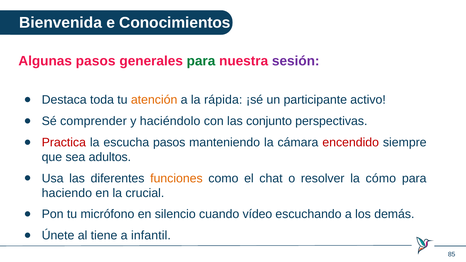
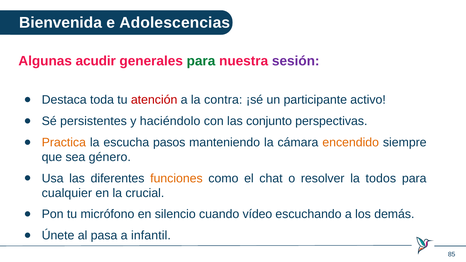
Conocimientos: Conocimientos -> Adolescencias
Algunas pasos: pasos -> acudir
atención colour: orange -> red
rápida: rápida -> contra
comprender: comprender -> persistentes
Practica colour: red -> orange
encendido colour: red -> orange
adultos: adultos -> género
cómo: cómo -> todos
haciendo: haciendo -> cualquier
tiene: tiene -> pasa
